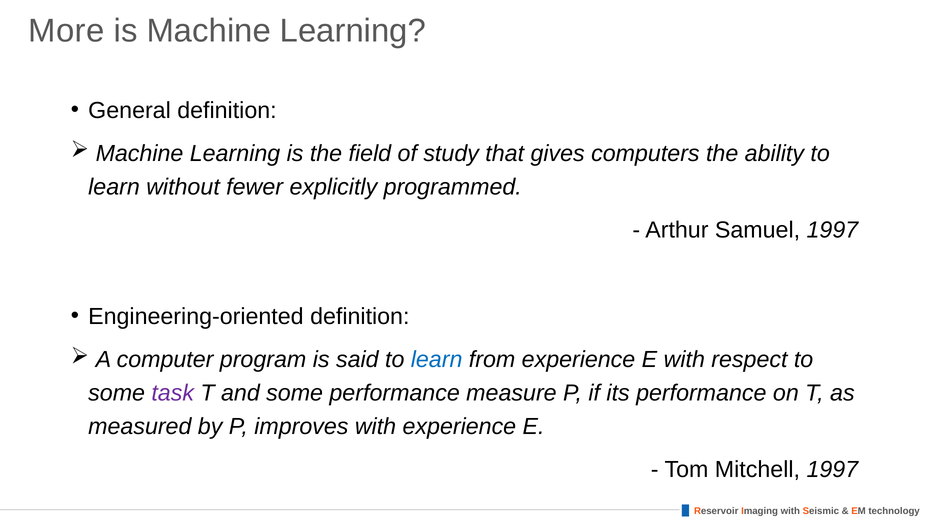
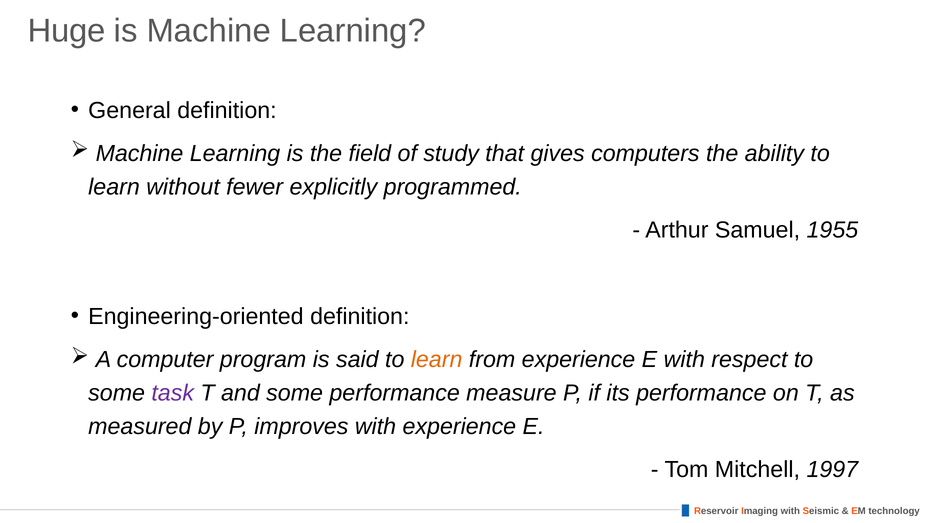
More: More -> Huge
Samuel 1997: 1997 -> 1955
learn at (437, 359) colour: blue -> orange
